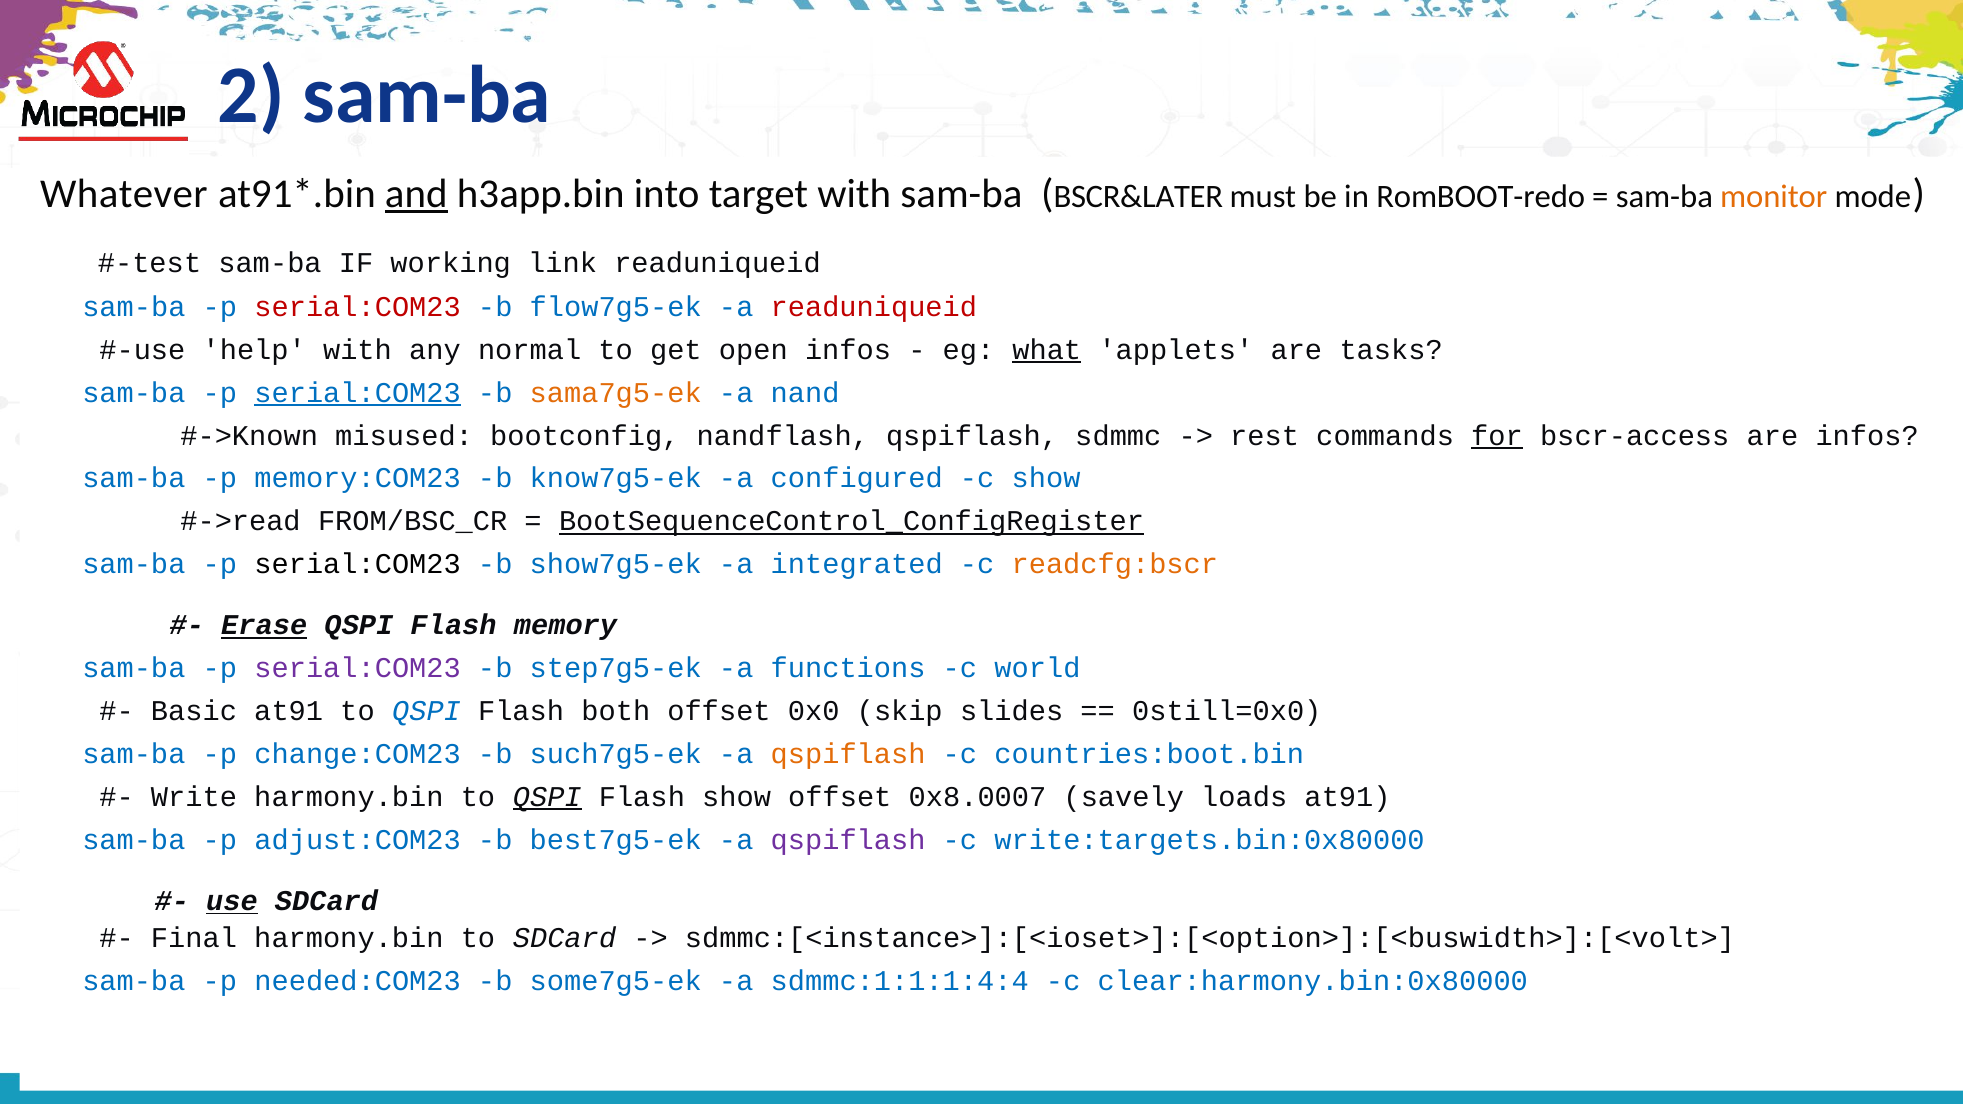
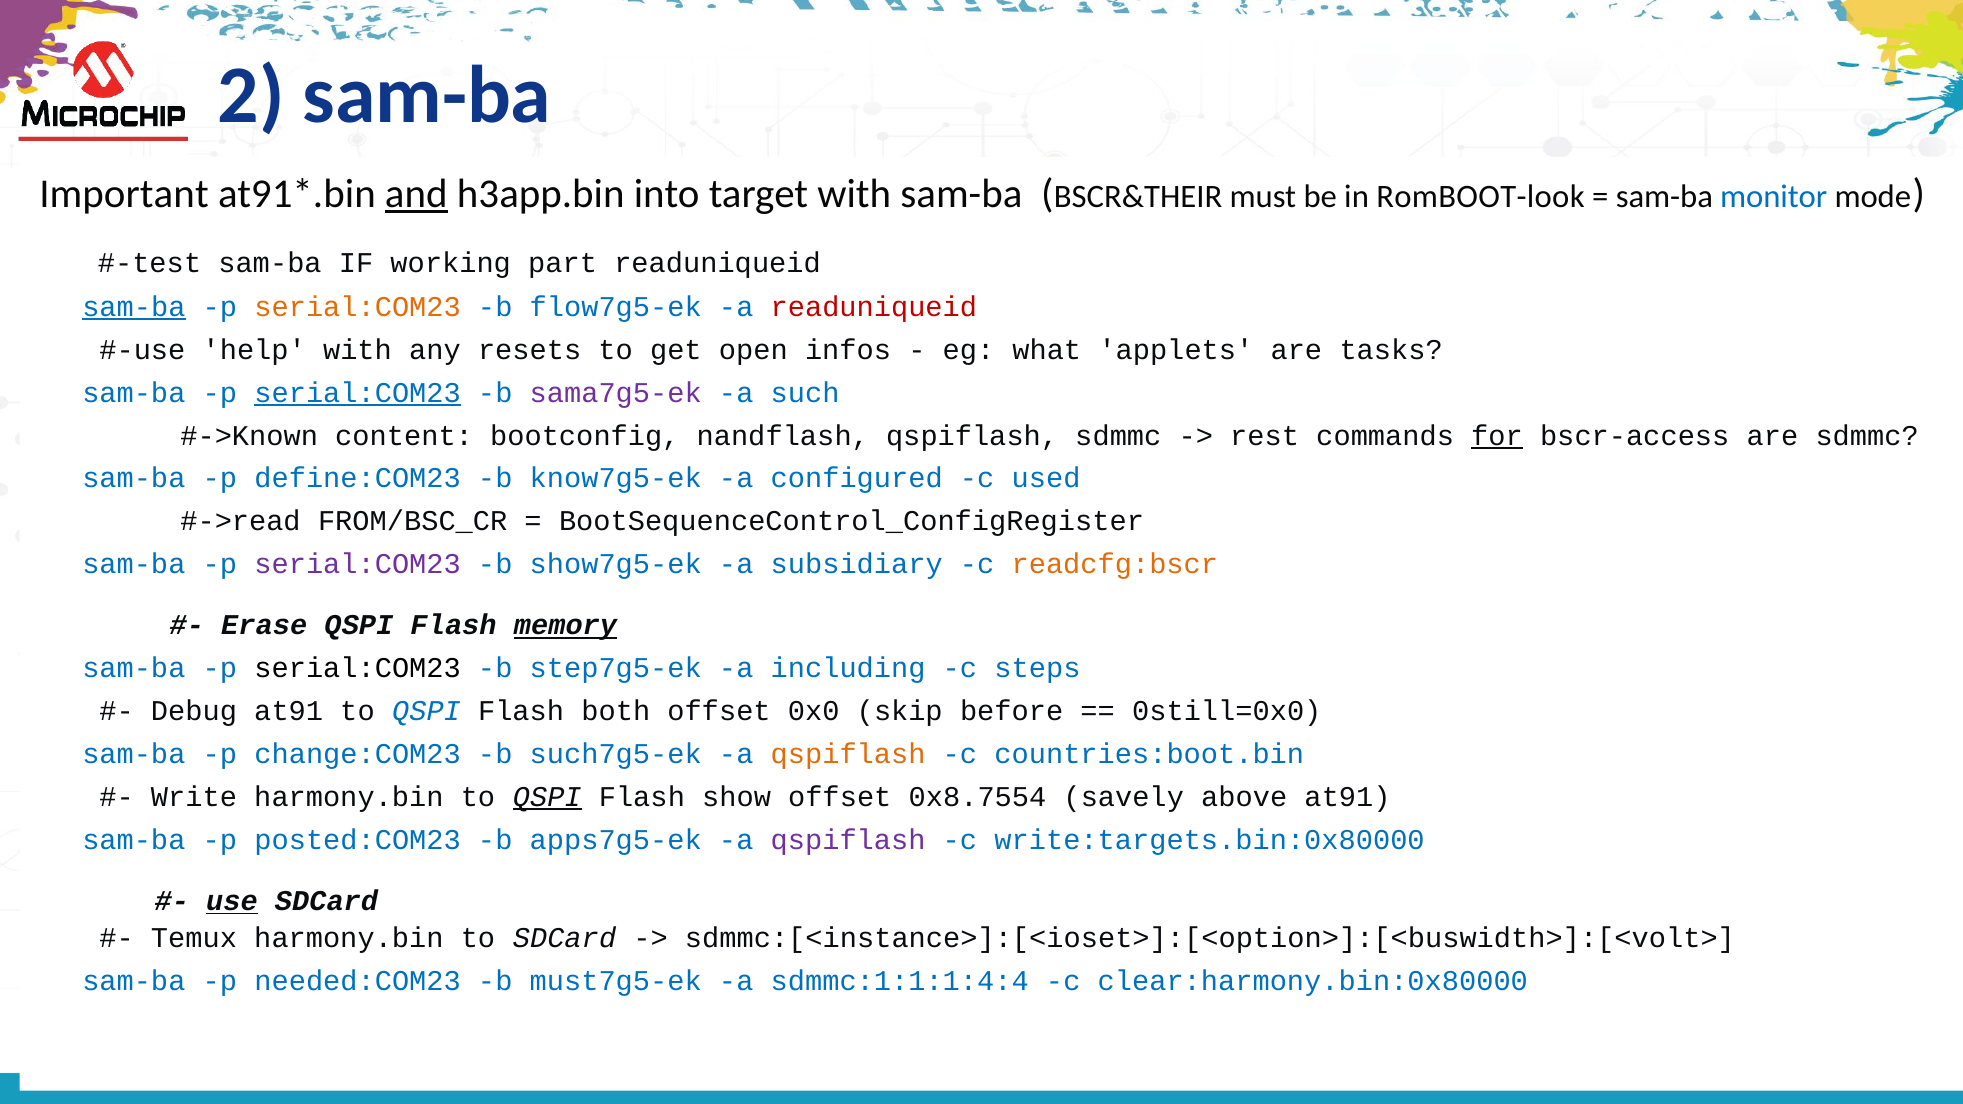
Whatever: Whatever -> Important
BSCR&LATER: BSCR&LATER -> BSCR&THEIR
RomBOOT-redo: RomBOOT-redo -> RomBOOT-look
monitor colour: orange -> blue
link: link -> part
sam-ba at (134, 307) underline: none -> present
serial:COM23 at (358, 307) colour: red -> orange
normal: normal -> resets
what underline: present -> none
sama7g5-ek colour: orange -> purple
nand: nand -> such
misused: misused -> content
are infos: infos -> sdmmc
memory:COM23: memory:COM23 -> define:COM23
c show: show -> used
BootSequenceControl_ConfigRegister underline: present -> none
serial:COM23 at (358, 564) colour: black -> purple
integrated: integrated -> subsidiary
Erase underline: present -> none
memory underline: none -> present
serial:COM23 at (358, 669) colour: purple -> black
functions: functions -> including
world: world -> steps
Basic: Basic -> Debug
slides: slides -> before
0x8.0007: 0x8.0007 -> 0x8.7554
loads: loads -> above
adjust:COM23: adjust:COM23 -> posted:COM23
best7g5-ek: best7g5-ek -> apps7g5-ek
Final: Final -> Temux
some7g5-ek: some7g5-ek -> must7g5-ek
